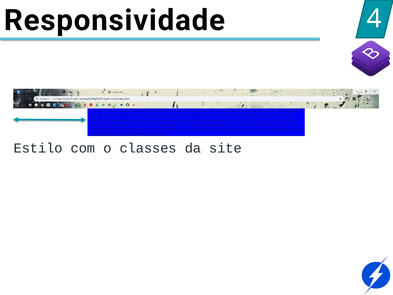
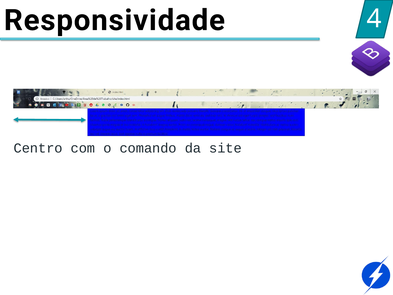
Estilo: Estilo -> Centro
classes: classes -> comando
